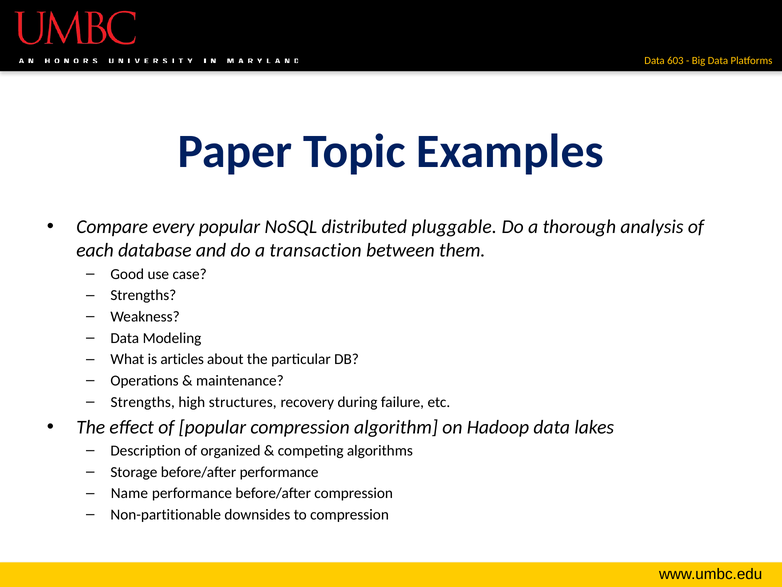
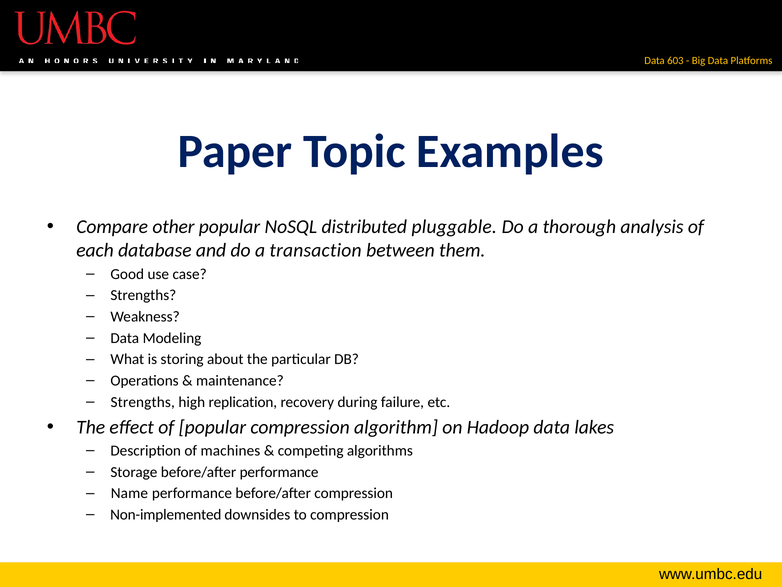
every: every -> other
articles: articles -> storing
structures: structures -> replication
organized: organized -> machines
Non-partitionable: Non-partitionable -> Non-implemented
